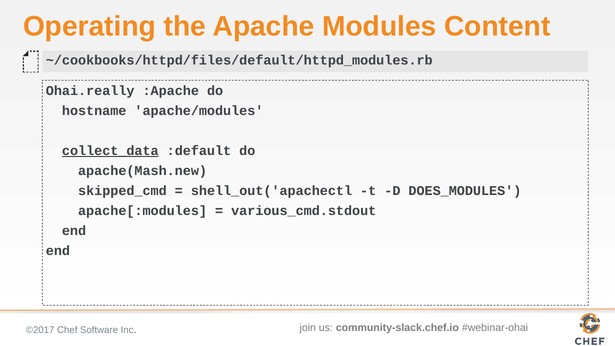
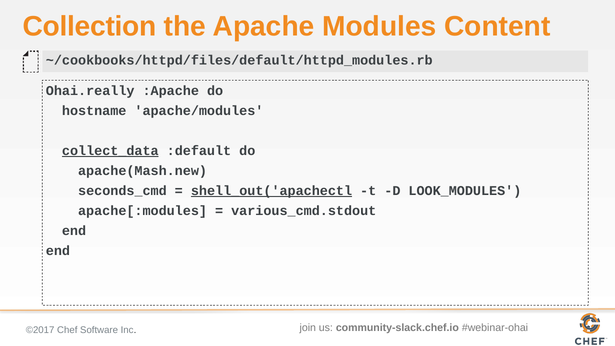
Operating: Operating -> Collection
skipped_cmd: skipped_cmd -> seconds_cmd
shell_out('apachectl underline: none -> present
DOES_MODULES: DOES_MODULES -> LOOK_MODULES
